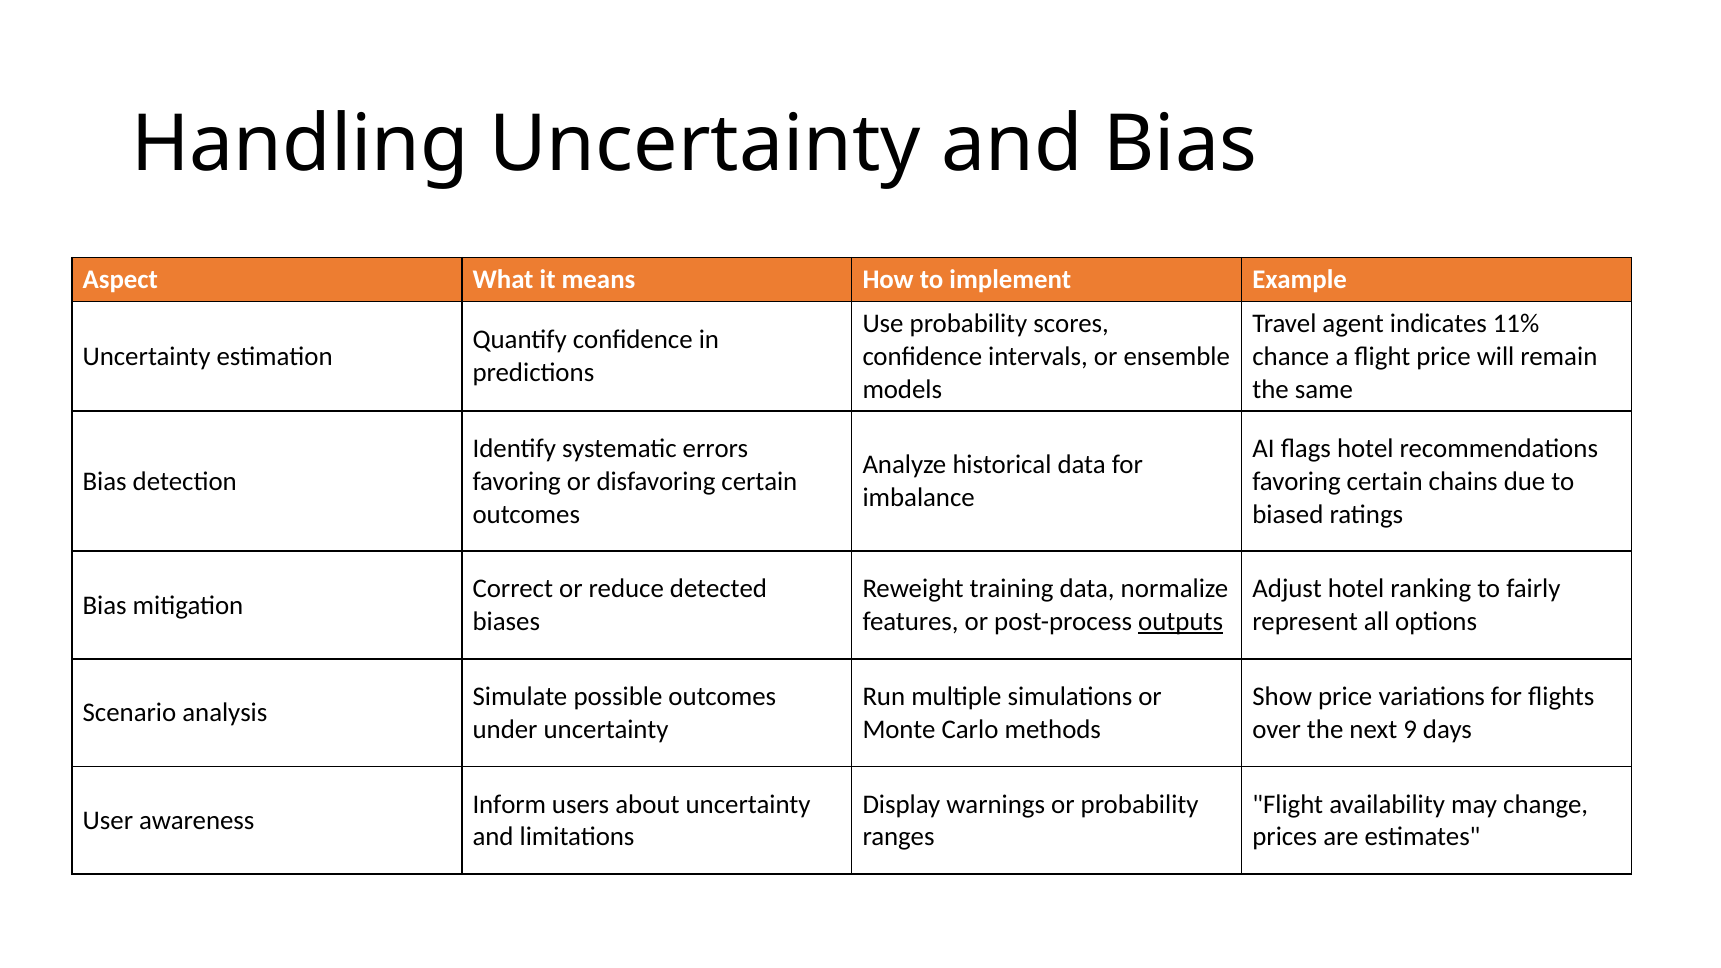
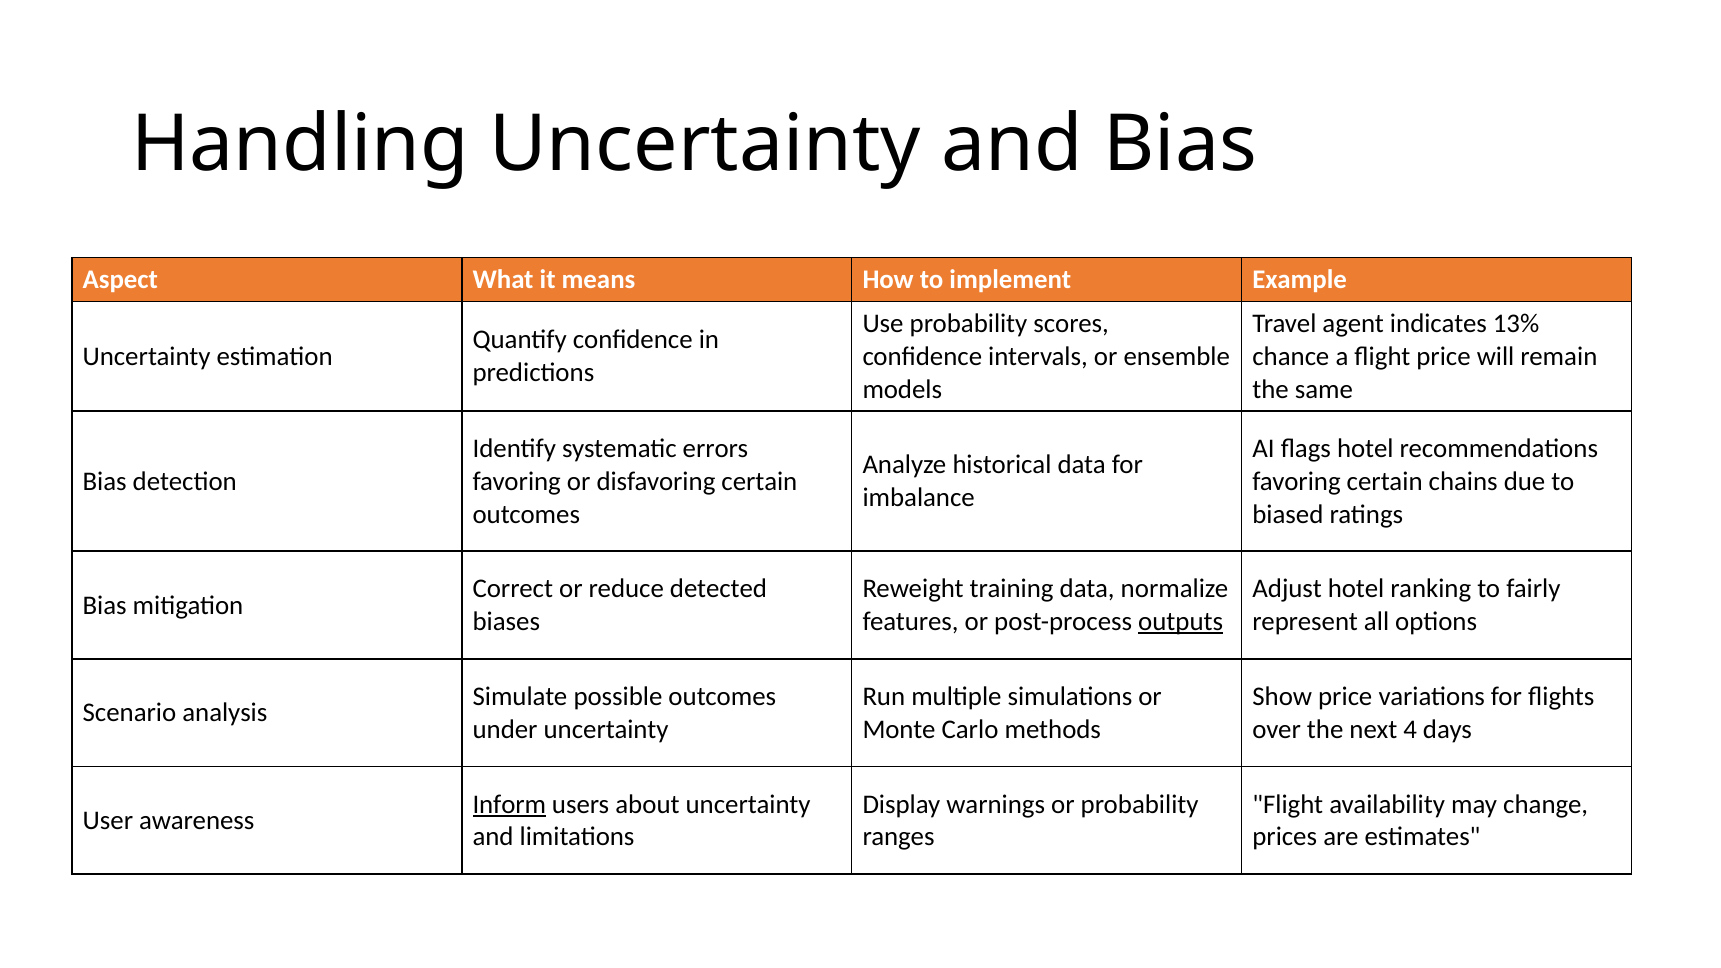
11%: 11% -> 13%
9: 9 -> 4
Inform underline: none -> present
